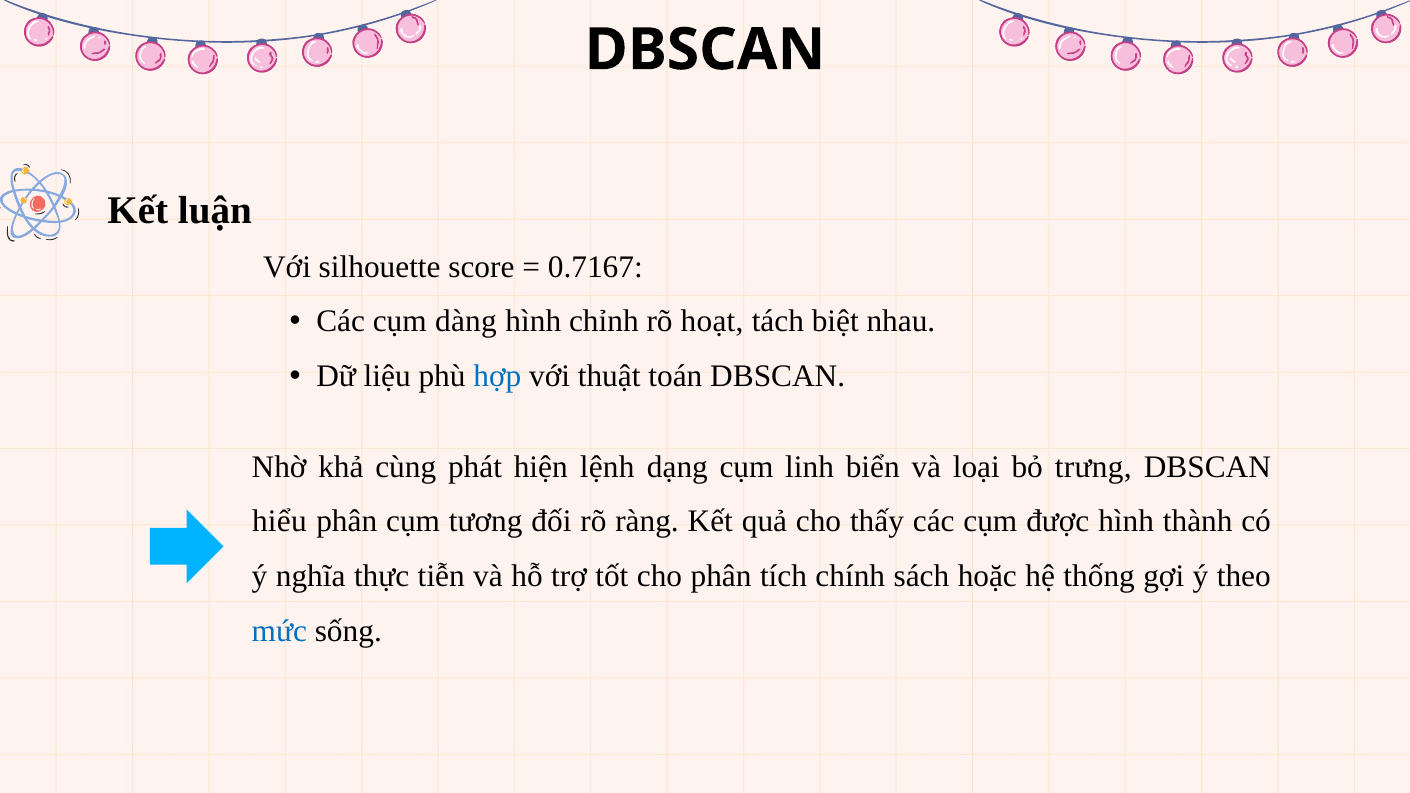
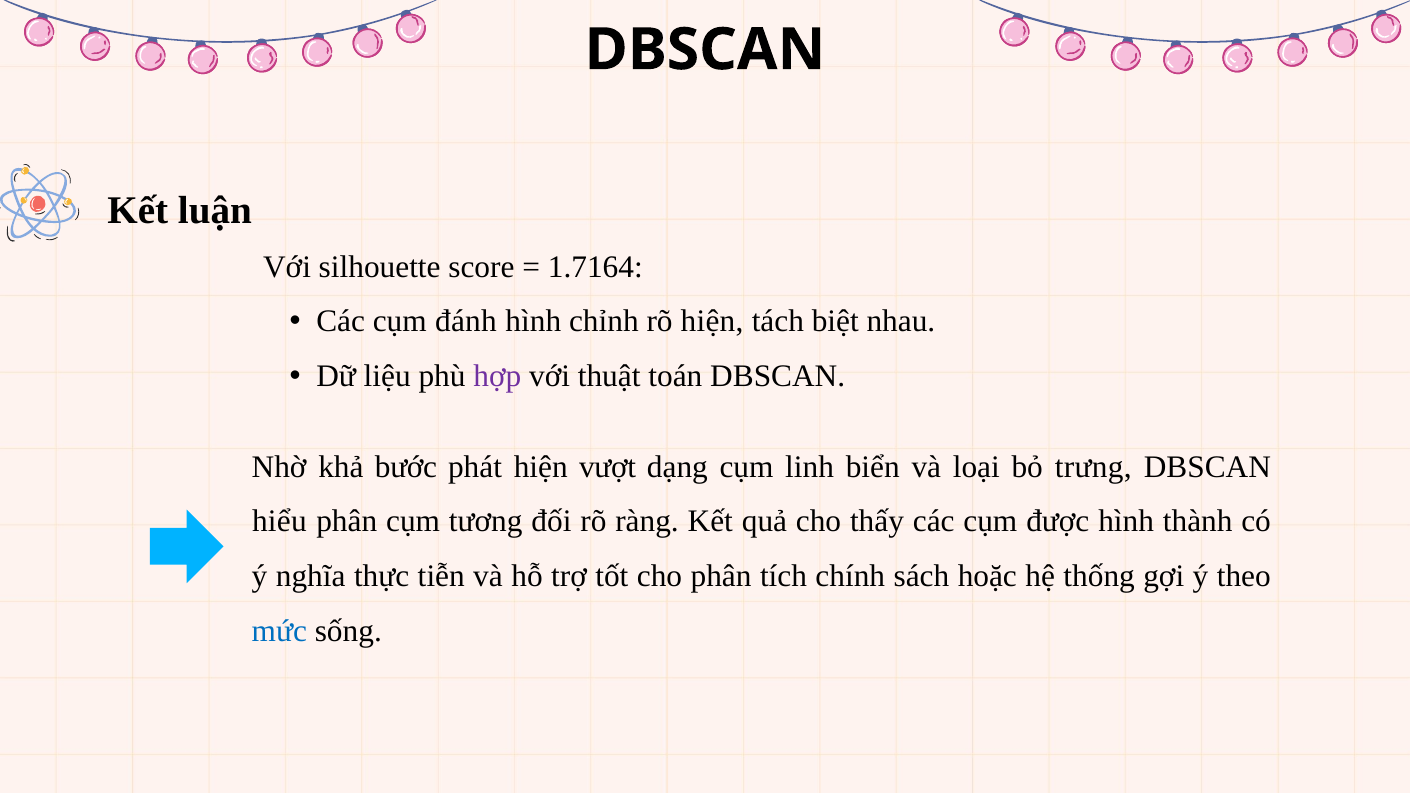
0.7167: 0.7167 -> 1.7164
dàng: dàng -> đánh
rõ hoạt: hoạt -> hiện
hợp colour: blue -> purple
cùng: cùng -> bước
lệnh: lệnh -> vượt
